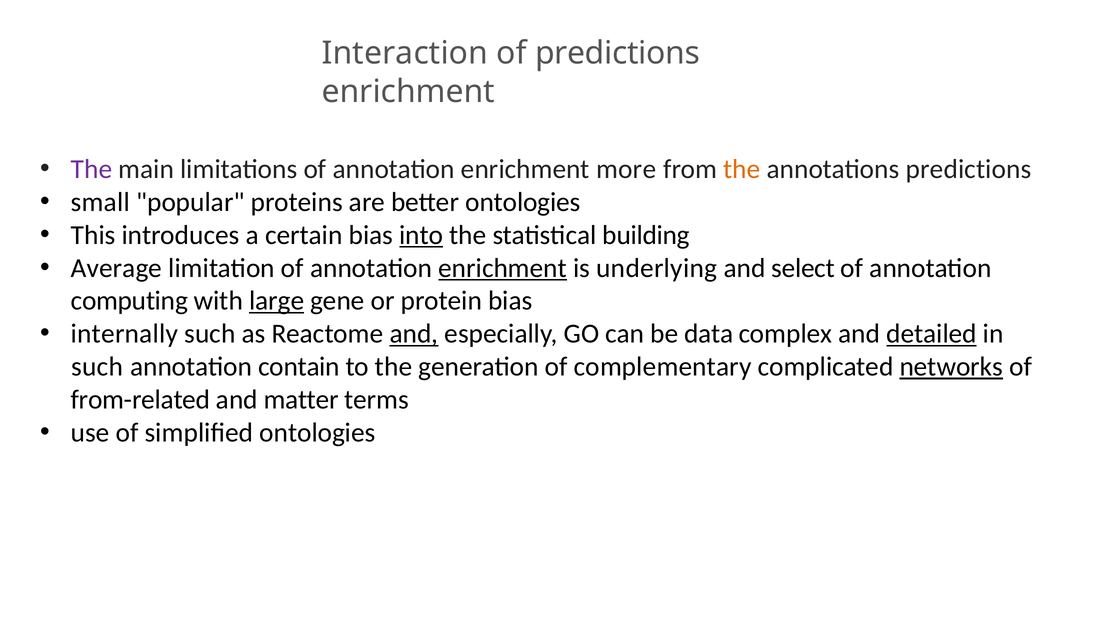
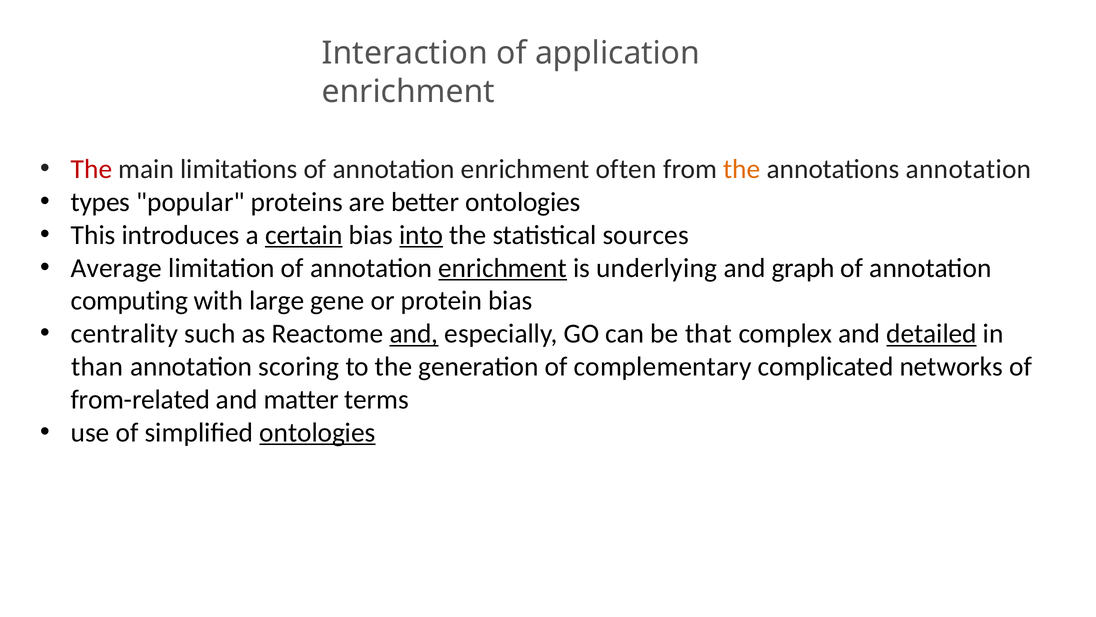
of predictions: predictions -> application
The at (92, 169) colour: purple -> red
more: more -> often
annotations predictions: predictions -> annotation
small: small -> types
certain underline: none -> present
building: building -> sources
select: select -> graph
large underline: present -> none
internally: internally -> centrality
data: data -> that
such at (97, 366): such -> than
contain: contain -> scoring
networks underline: present -> none
ontologies at (317, 432) underline: none -> present
